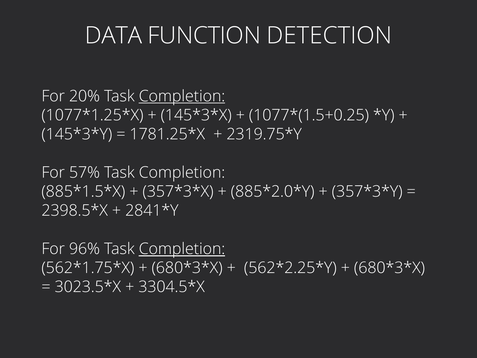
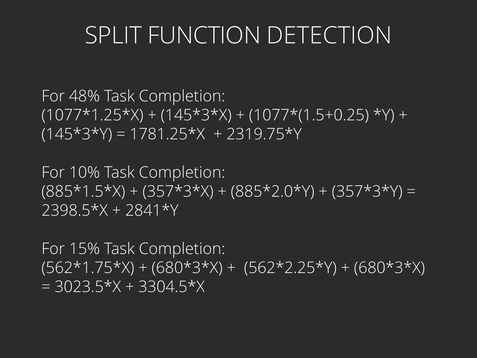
DATA: DATA -> SPLIT
20%: 20% -> 48%
Completion at (182, 96) underline: present -> none
57%: 57% -> 10%
96%: 96% -> 15%
Completion at (182, 249) underline: present -> none
